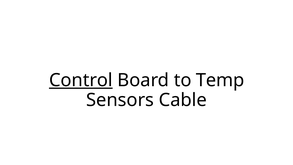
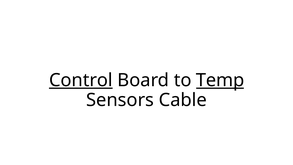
Temp underline: none -> present
